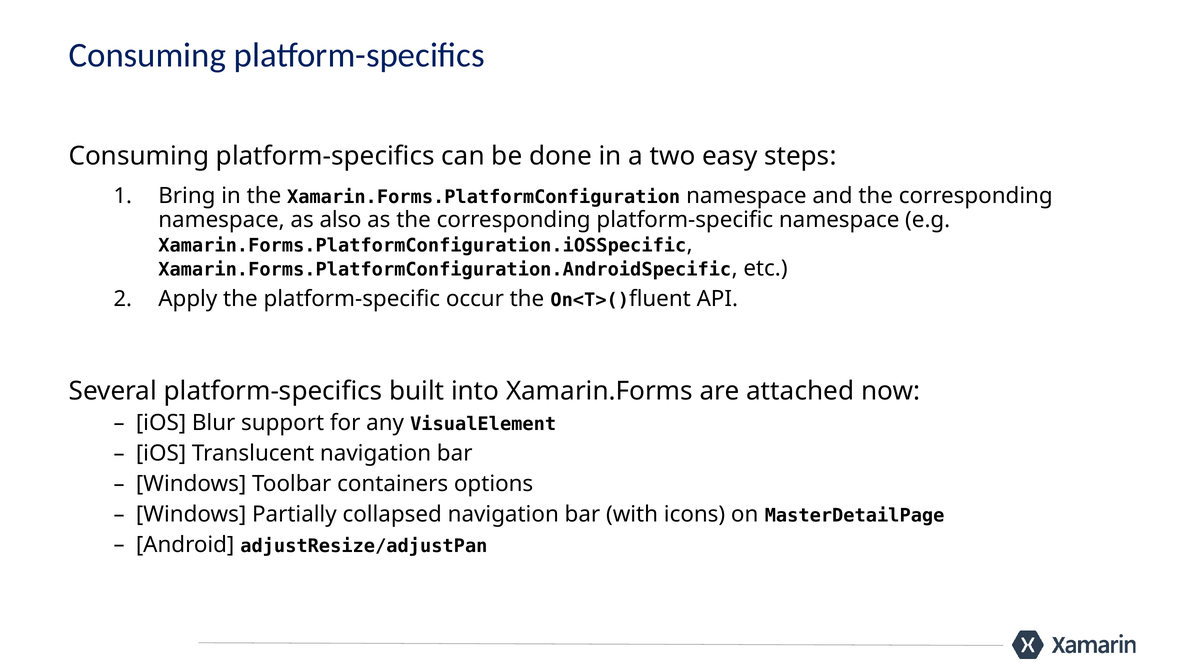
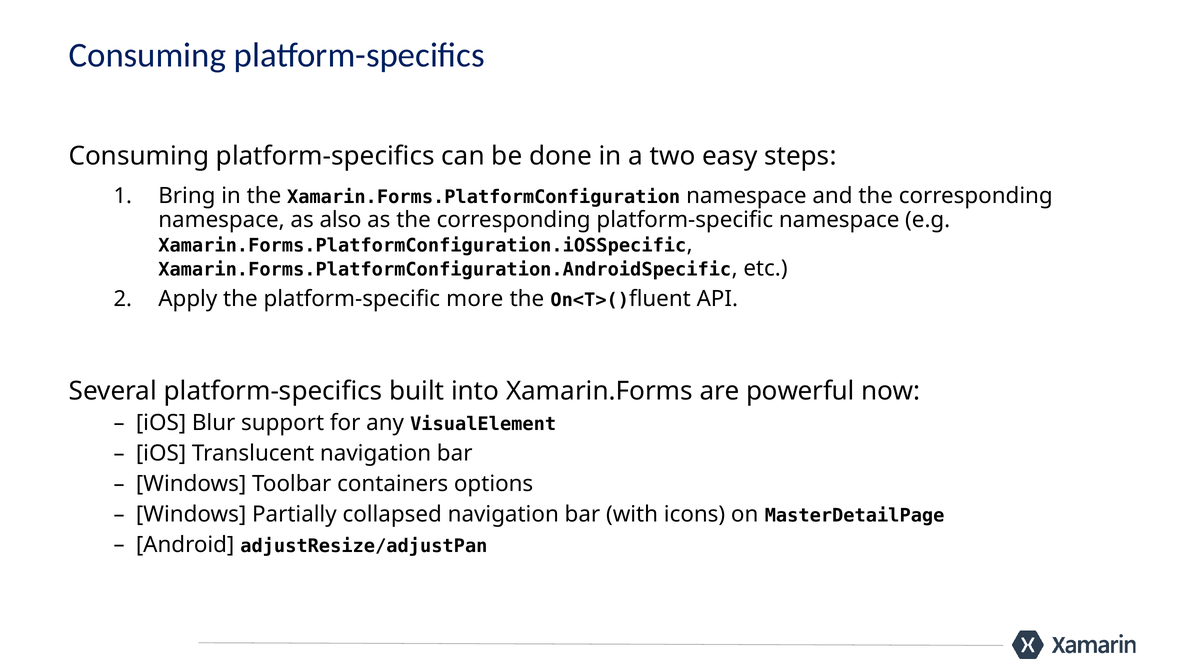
occur: occur -> more
attached: attached -> powerful
